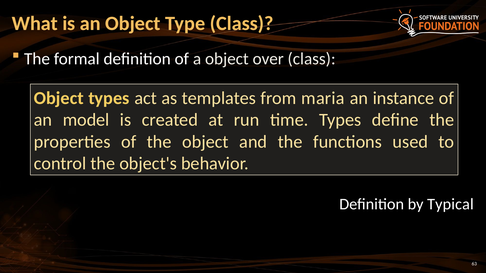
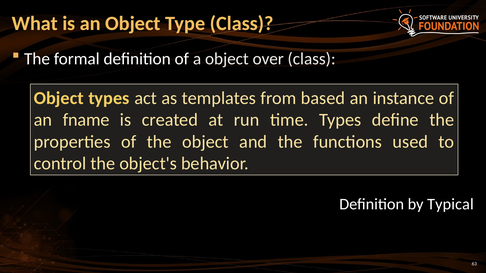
maria: maria -> based
model: model -> fname
